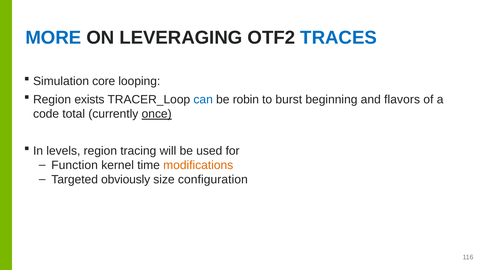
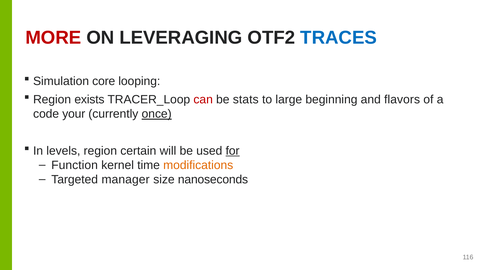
MORE colour: blue -> red
can colour: blue -> red
robin: robin -> stats
burst: burst -> large
total: total -> your
tracing: tracing -> certain
for underline: none -> present
obviously: obviously -> manager
configuration: configuration -> nanoseconds
